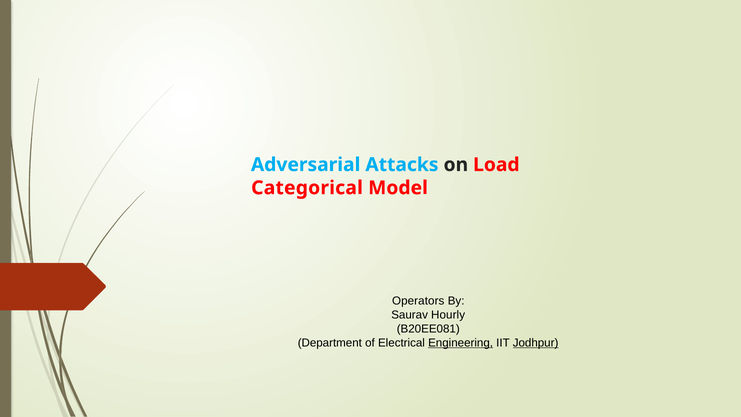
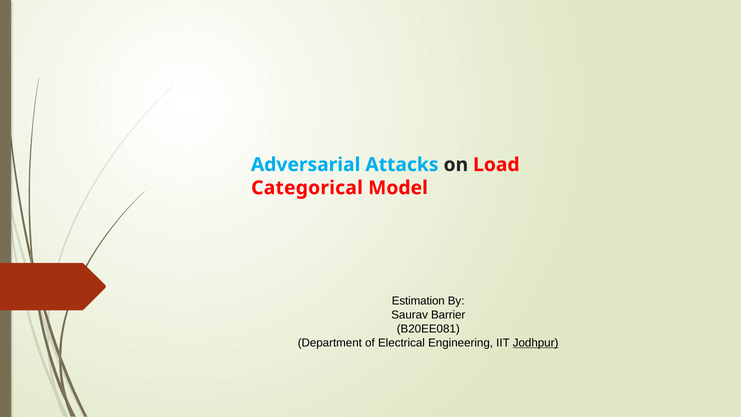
Operators: Operators -> Estimation
Hourly: Hourly -> Barrier
Engineering underline: present -> none
